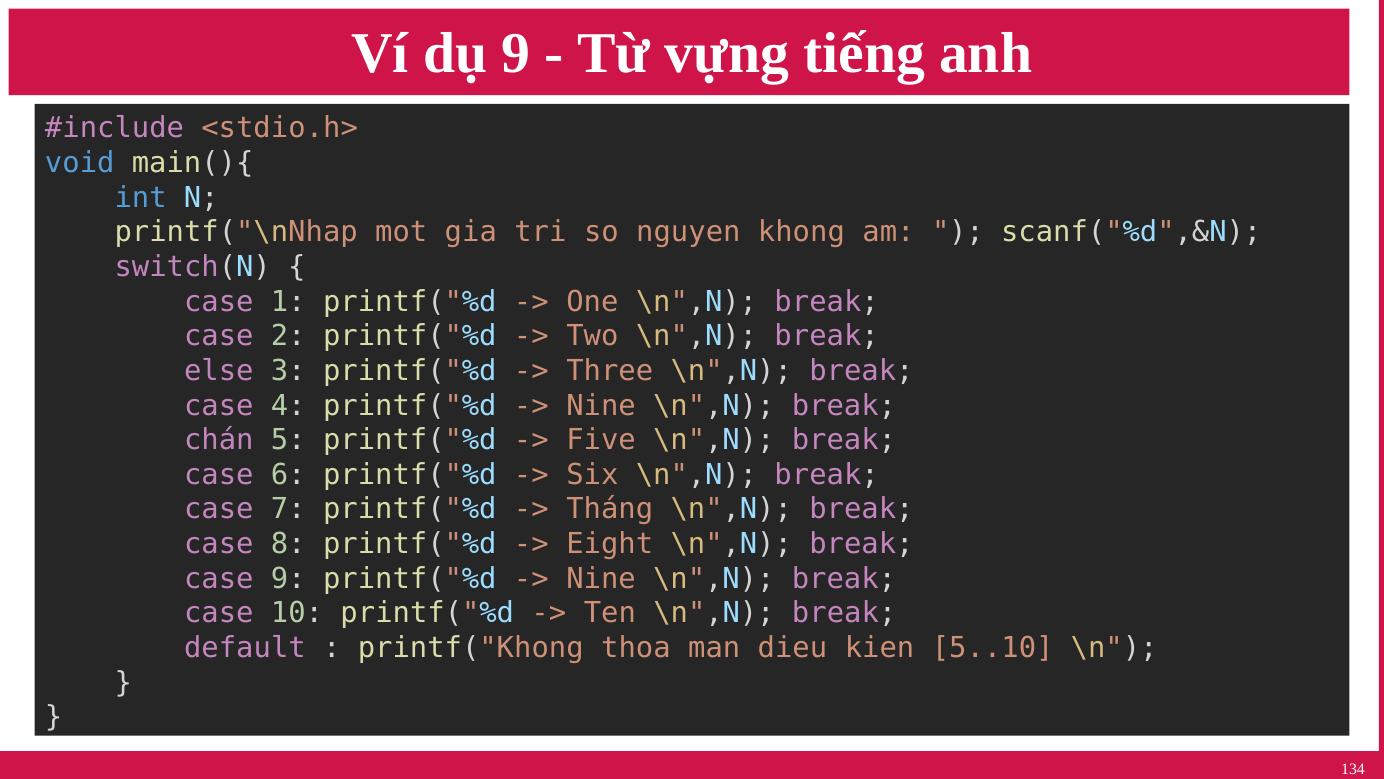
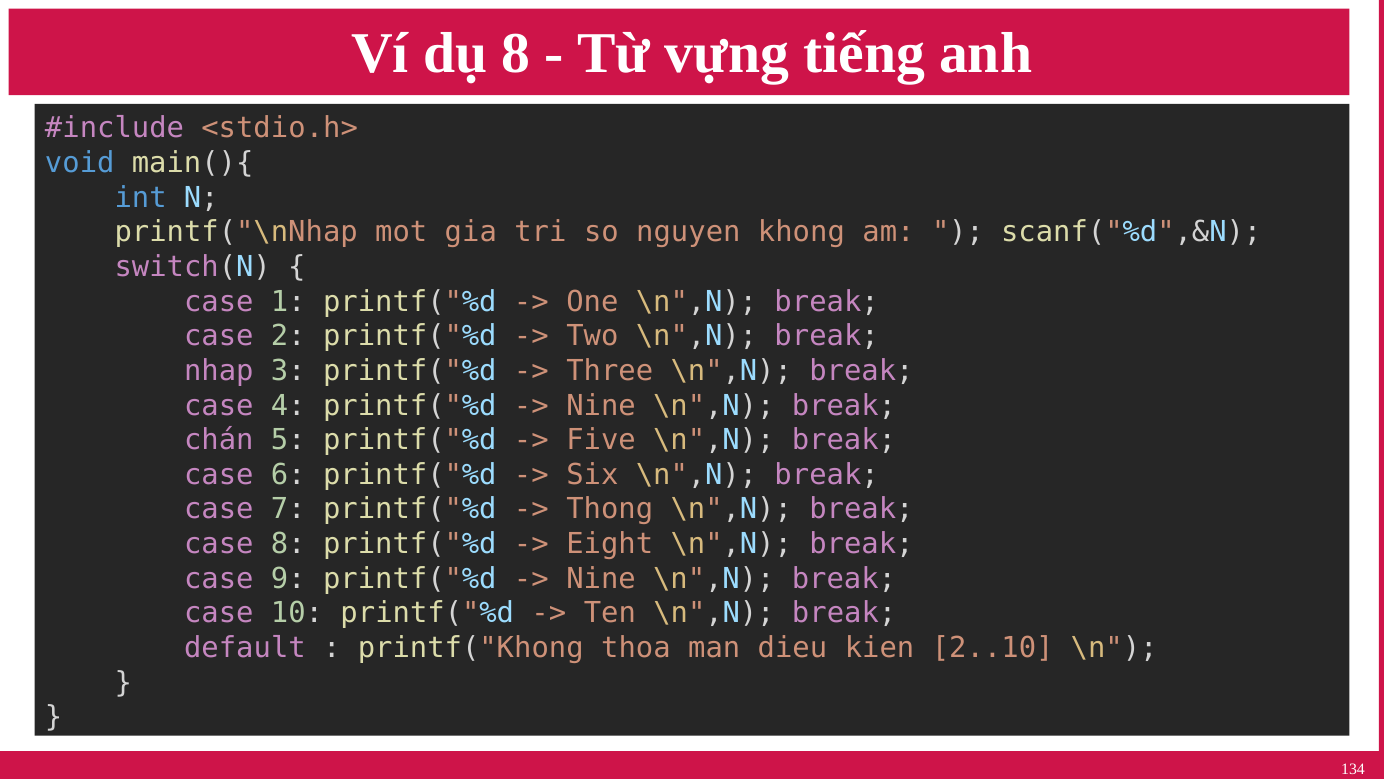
dụ 9: 9 -> 8
else: else -> nhap
Tháng: Tháng -> Thong
5..10: 5..10 -> 2..10
